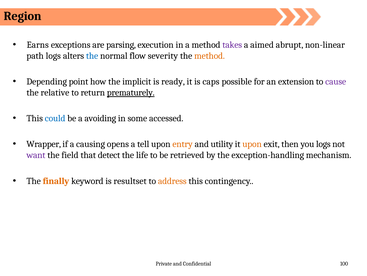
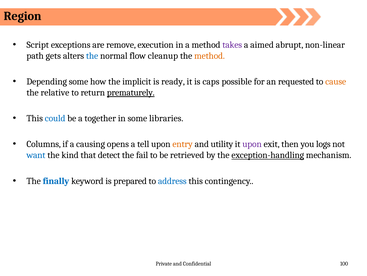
Earns: Earns -> Script
parsing: parsing -> remove
path logs: logs -> gets
severity: severity -> cleanup
Depending point: point -> some
extension: extension -> requested
cause colour: purple -> orange
avoiding: avoiding -> together
accessed: accessed -> libraries
Wrapper: Wrapper -> Columns
upon at (252, 144) colour: orange -> purple
want colour: purple -> blue
field: field -> kind
life: life -> fail
exception-handling underline: none -> present
finally colour: orange -> blue
resultset: resultset -> prepared
address colour: orange -> blue
